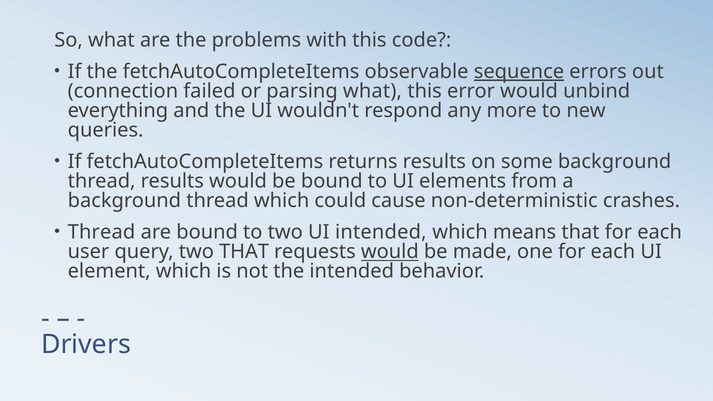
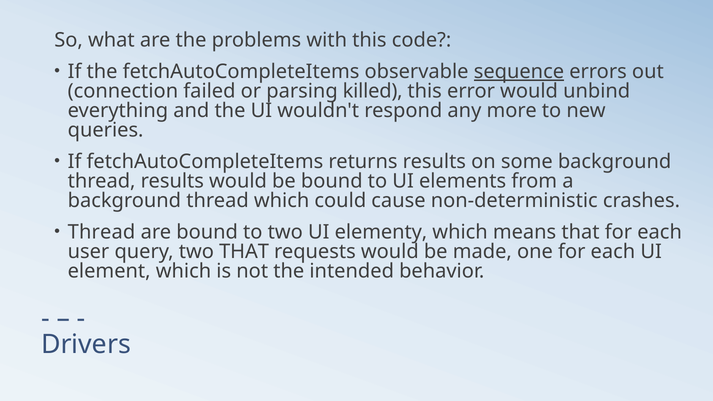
parsing what: what -> killed
UI intended: intended -> elementy
would at (390, 252) underline: present -> none
